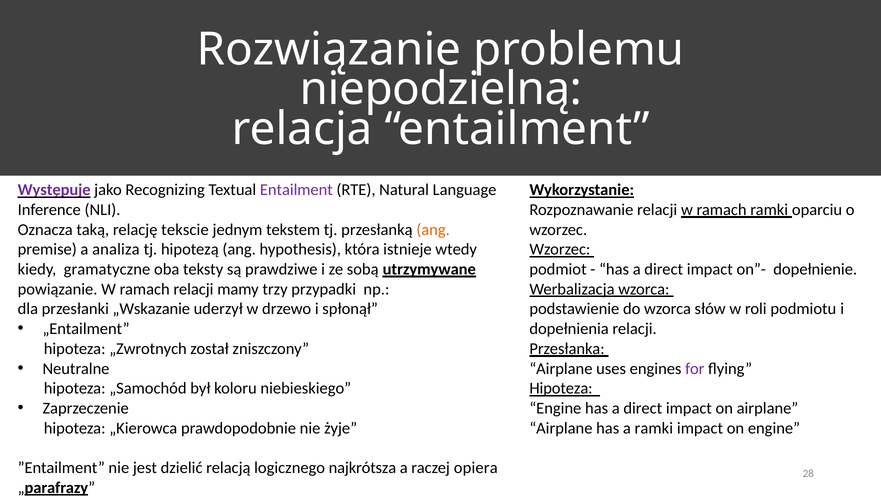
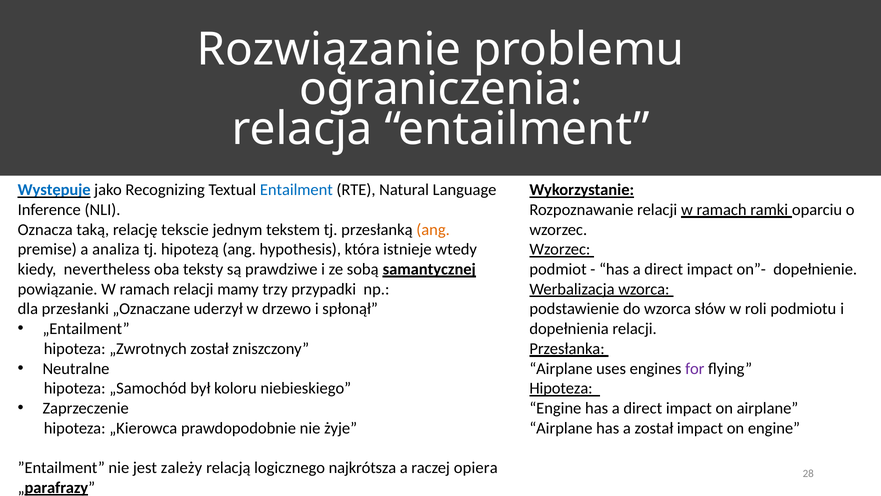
niepodzielną: niepodzielną -> ograniczenia
Występuje colour: purple -> blue
Entailment at (296, 190) colour: purple -> blue
gramatyczne: gramatyczne -> nevertheless
utrzymywane: utrzymywane -> samantycznej
„Wskazanie: „Wskazanie -> „Oznaczane
a ramki: ramki -> został
dzielić: dzielić -> zależy
